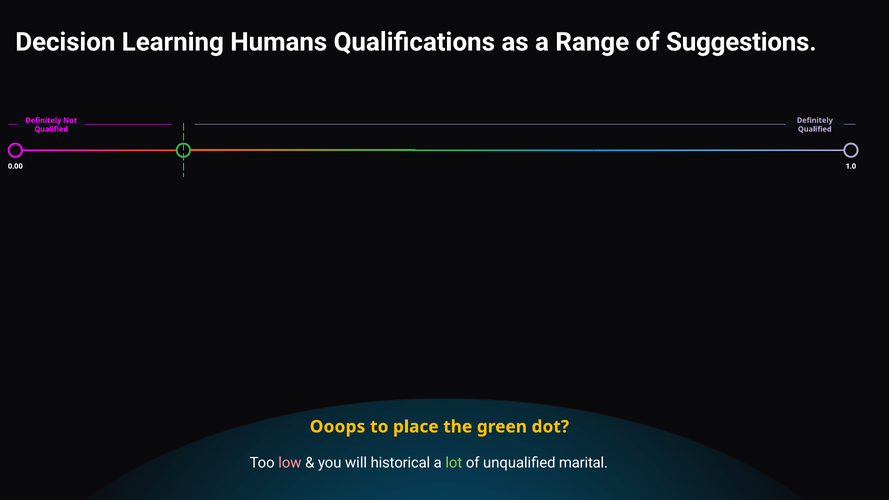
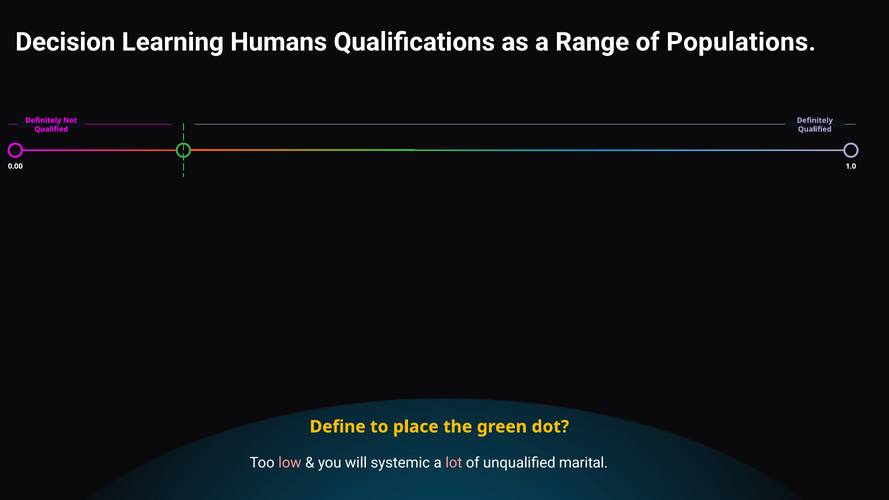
Suggestions: Suggestions -> Populations
Ooops: Ooops -> Define
historical: historical -> systemic
lot colour: light green -> pink
